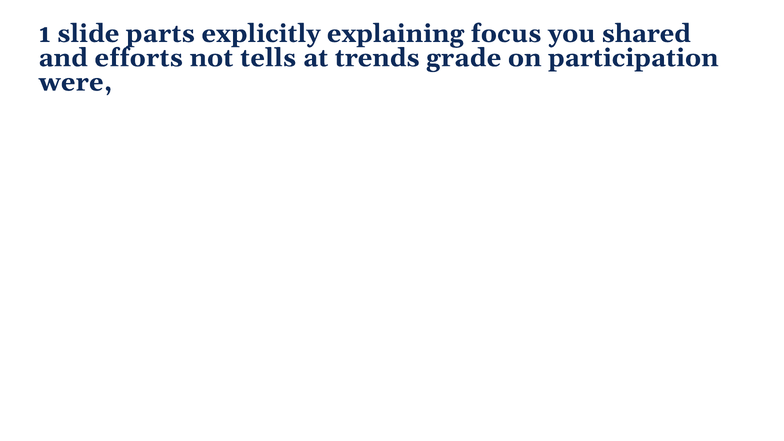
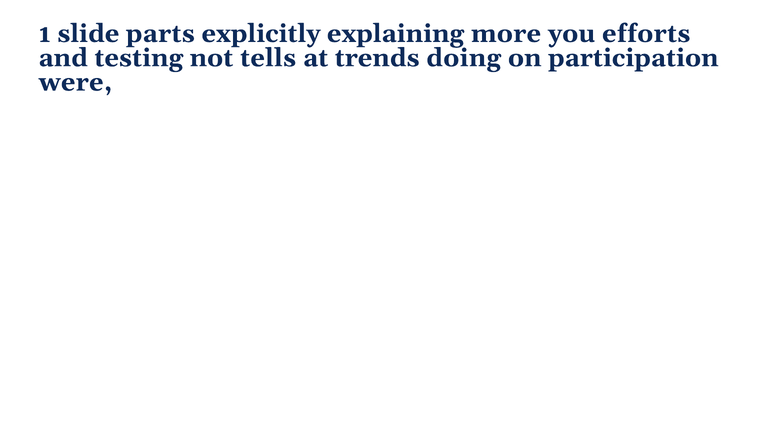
focus: focus -> more
shared: shared -> efforts
efforts: efforts -> testing
grade: grade -> doing
